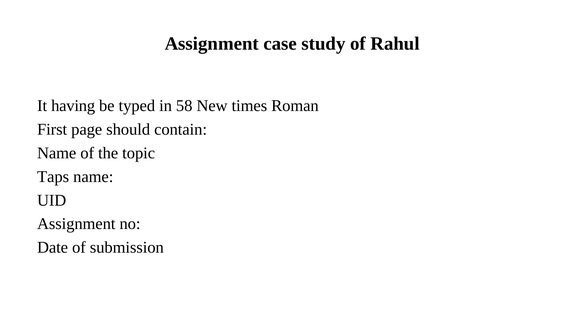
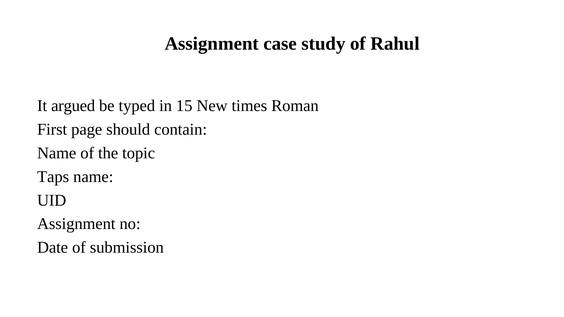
having: having -> argued
58: 58 -> 15
